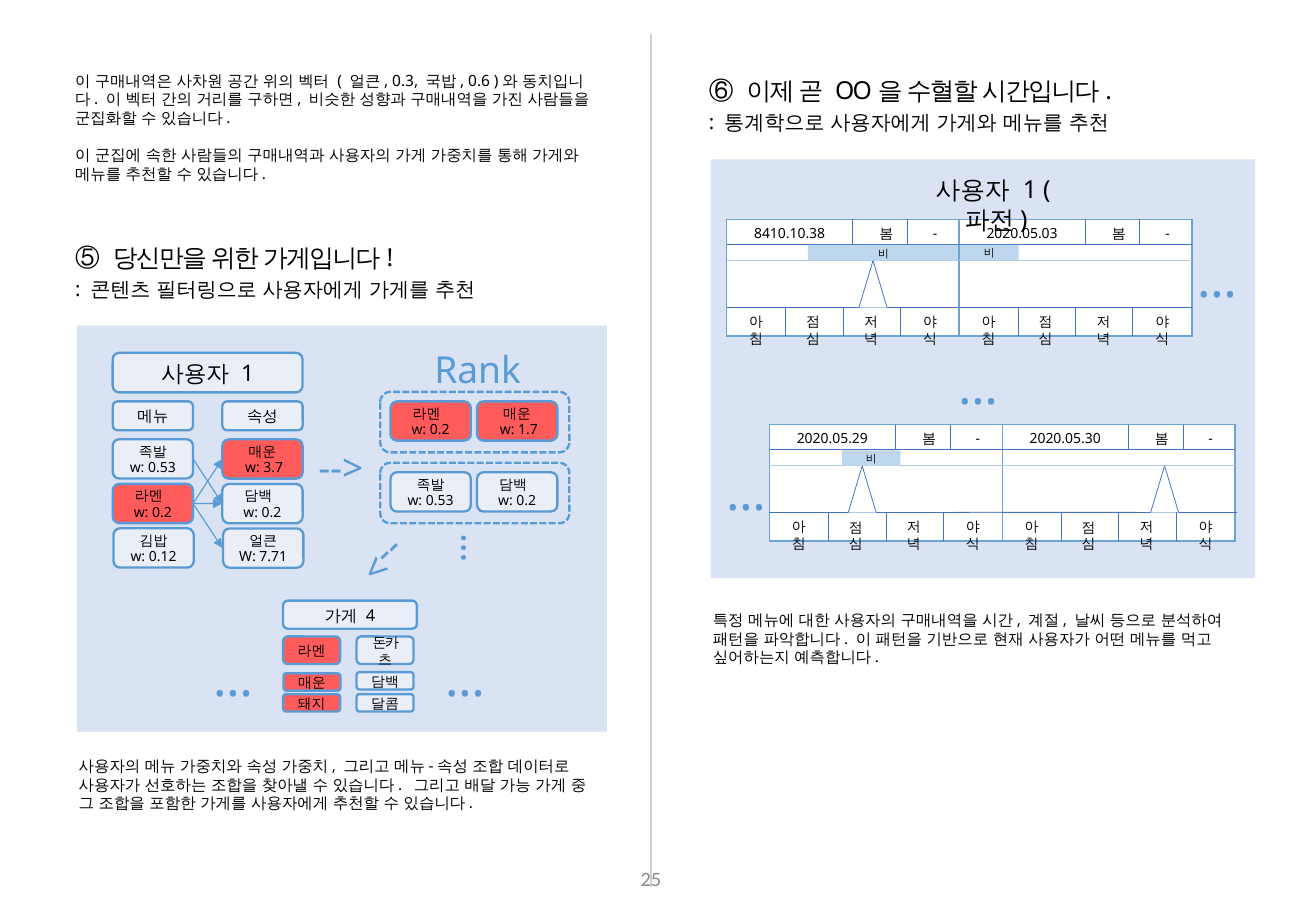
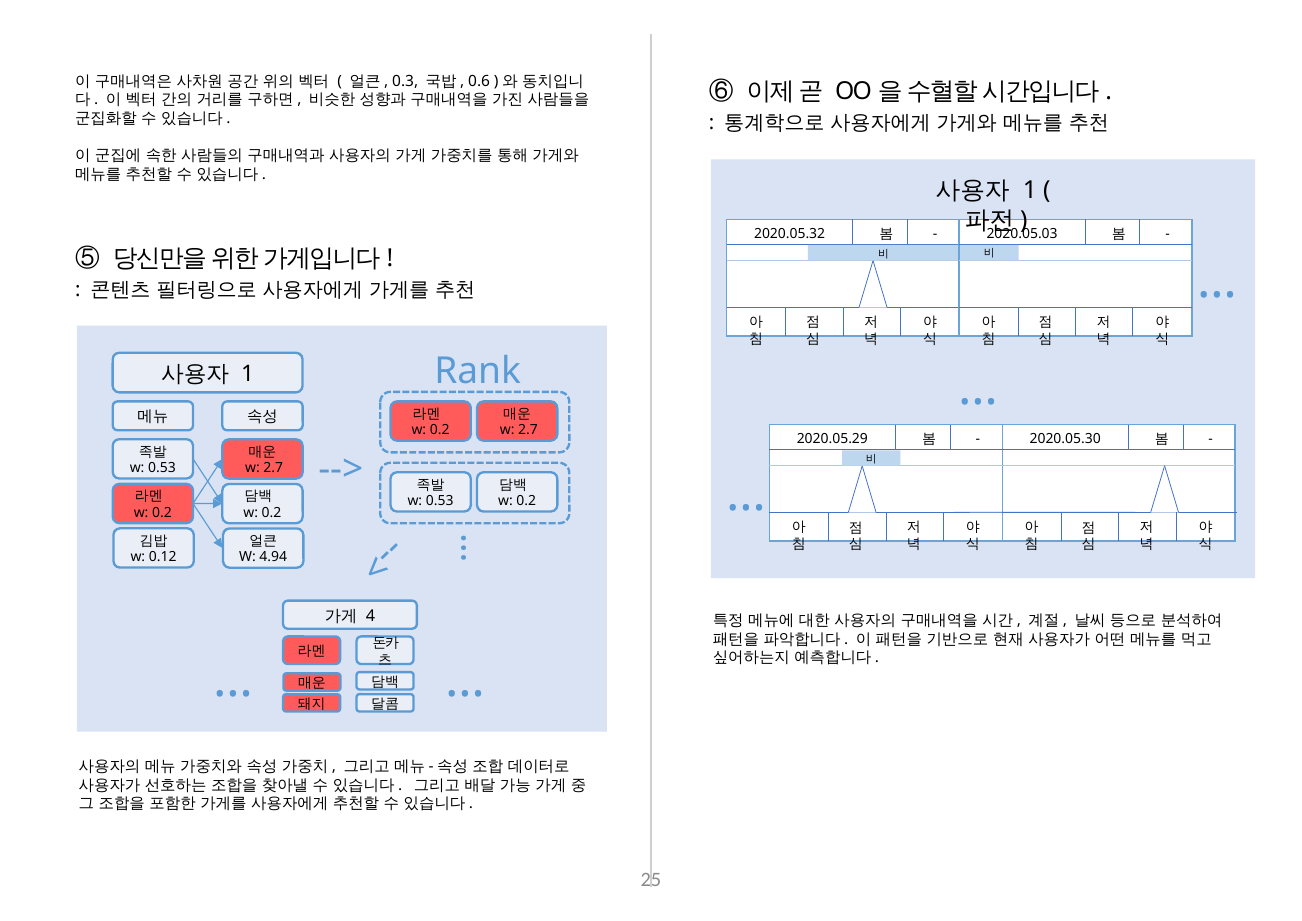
8410.10.38: 8410.10.38 -> 2020.05.32
1.7 at (528, 430): 1.7 -> 2.7
3.7 at (273, 468): 3.7 -> 2.7
7.71: 7.71 -> 4.94
